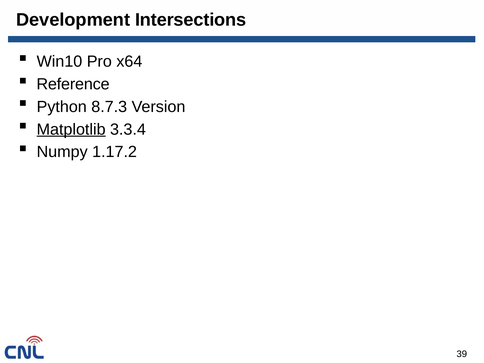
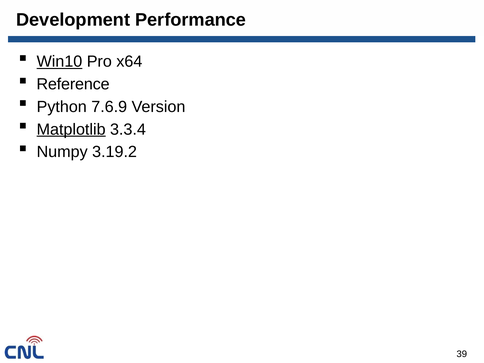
Intersections: Intersections -> Performance
Win10 underline: none -> present
8.7.3: 8.7.3 -> 7.6.9
1.17.2: 1.17.2 -> 3.19.2
